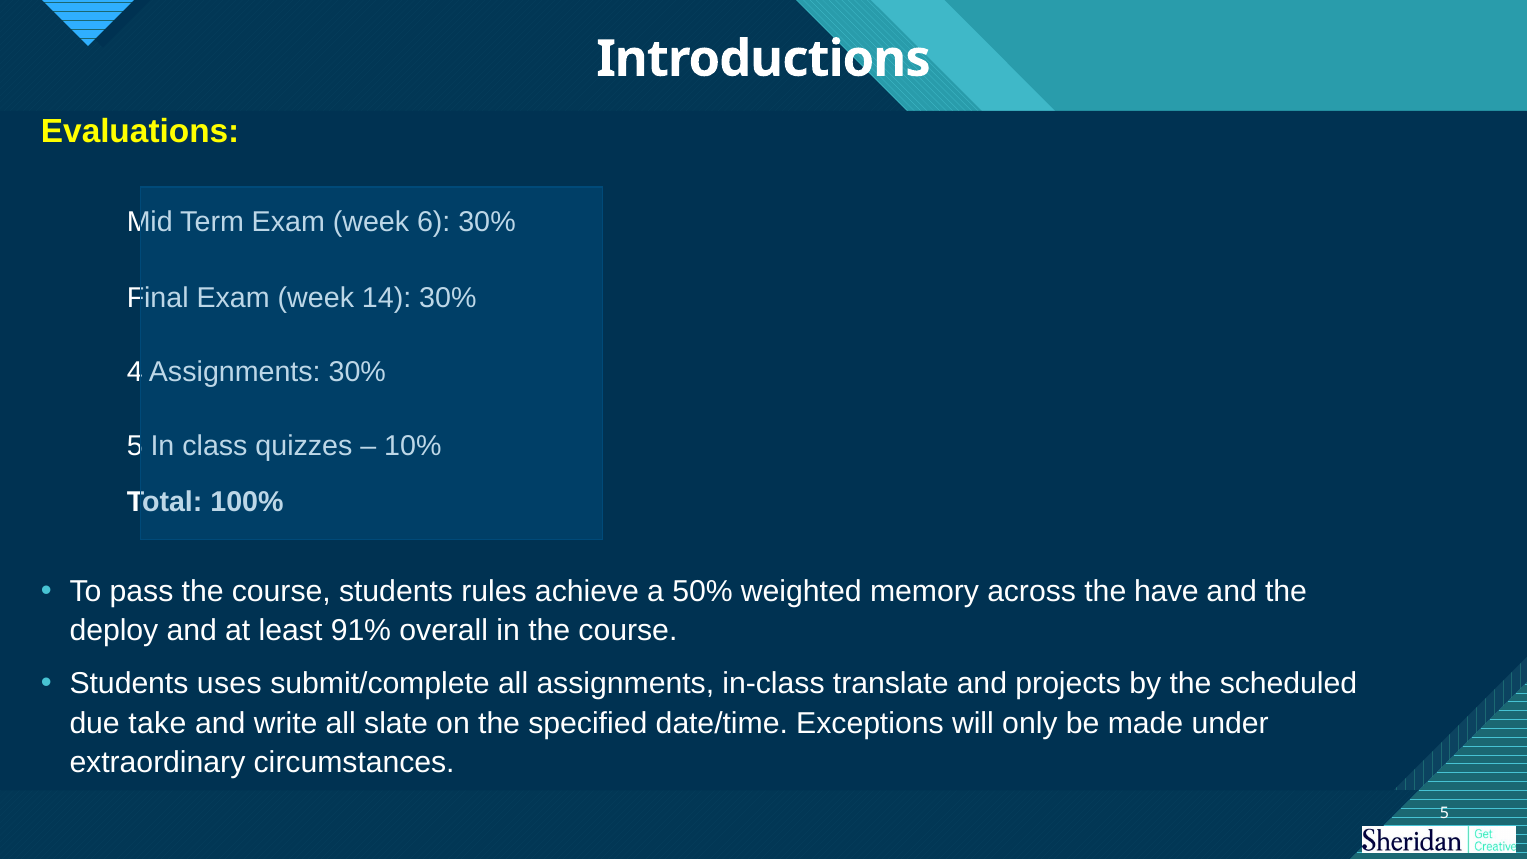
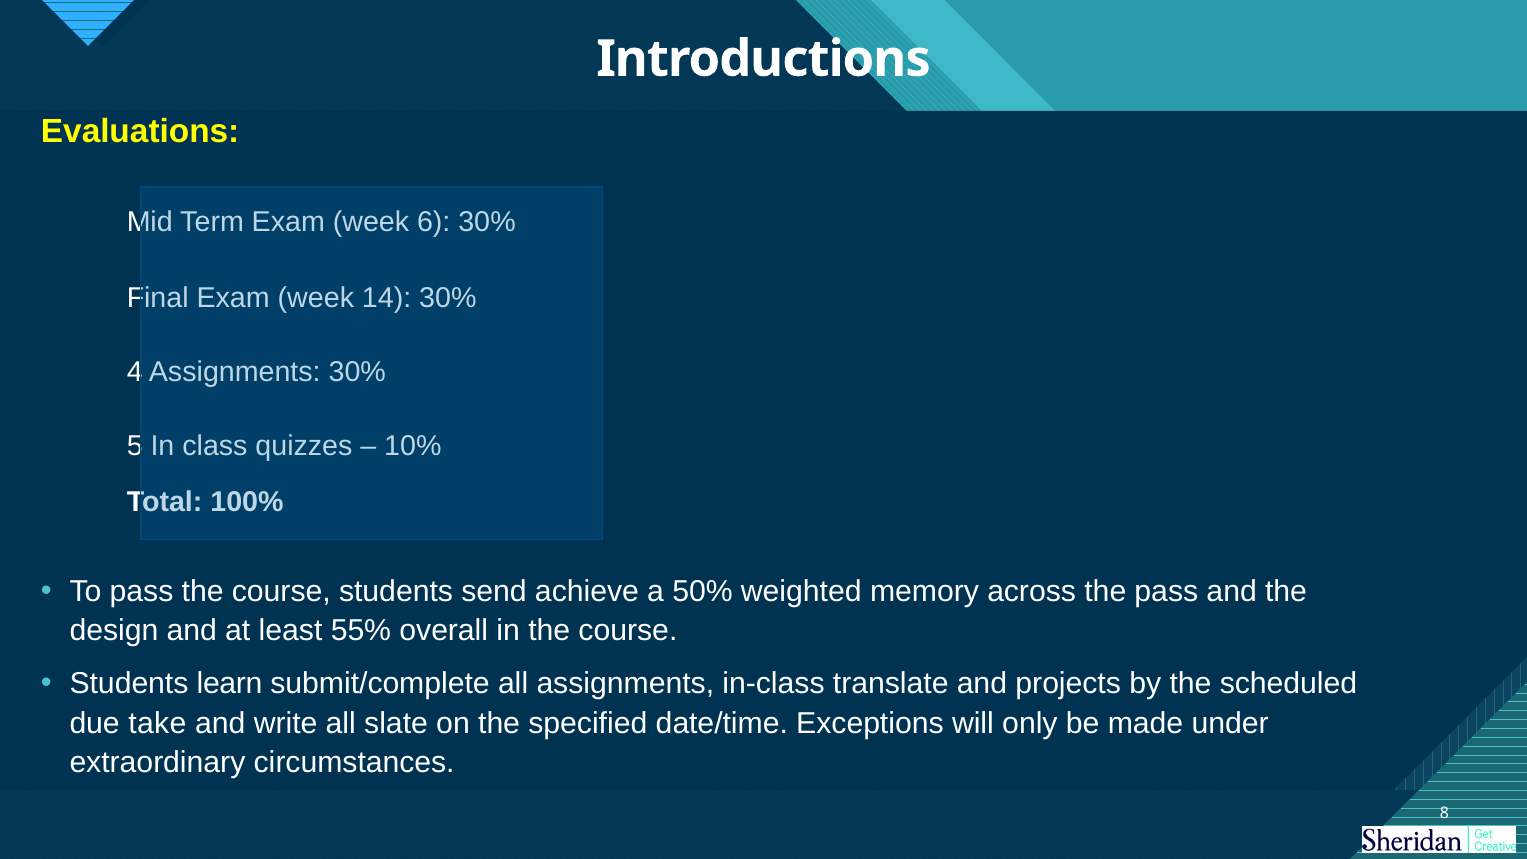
rules: rules -> send
the have: have -> pass
deploy: deploy -> design
91%: 91% -> 55%
uses: uses -> learn
5 at (1444, 814): 5 -> 8
